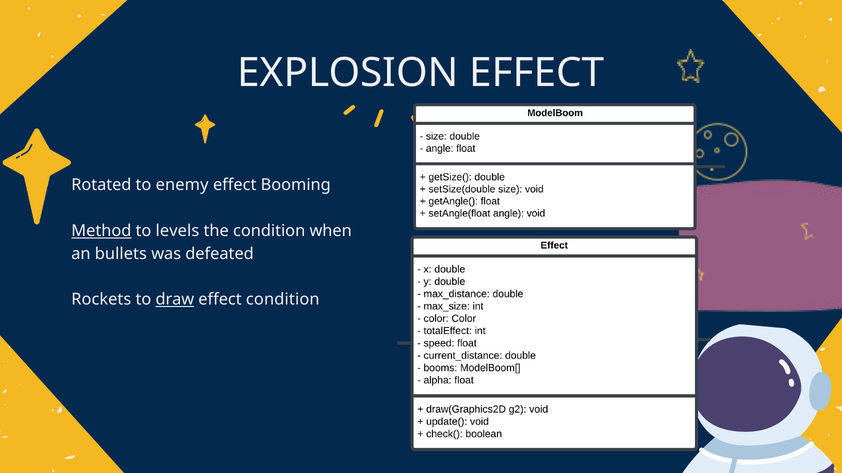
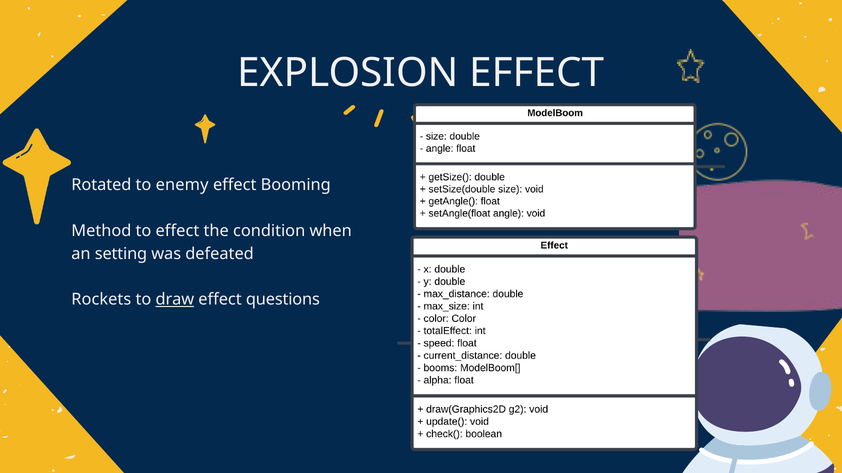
Method underline: present -> none
to levels: levels -> effect
bullets: bullets -> setting
effect condition: condition -> questions
